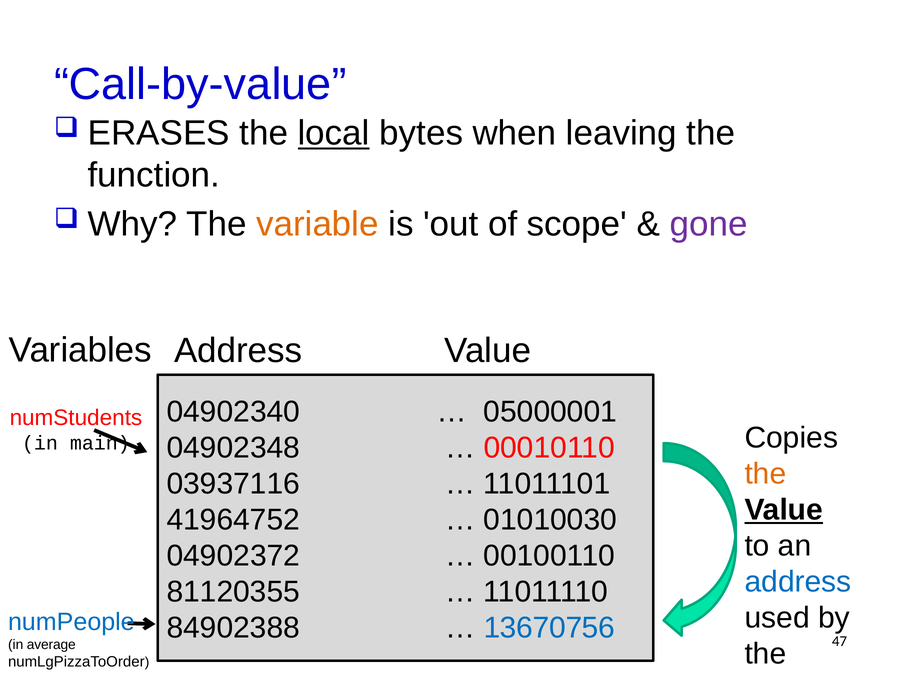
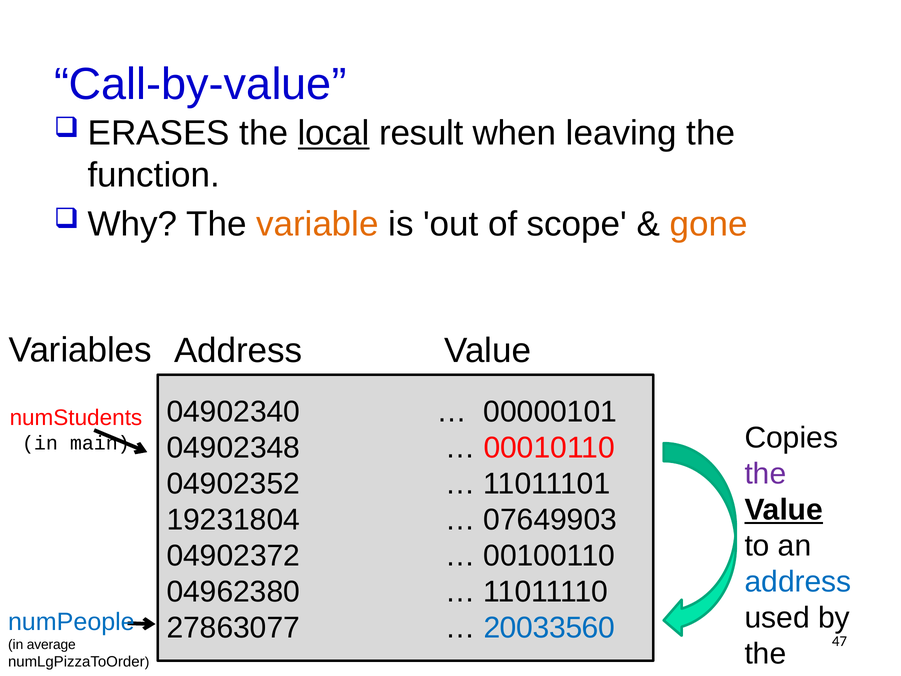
bytes: bytes -> result
gone colour: purple -> orange
05000001: 05000001 -> 00000101
the at (765, 474) colour: orange -> purple
03937116: 03937116 -> 04902352
41964752: 41964752 -> 19231804
01010030: 01010030 -> 07649903
81120355: 81120355 -> 04962380
84902388: 84902388 -> 27863077
13670756: 13670756 -> 20033560
